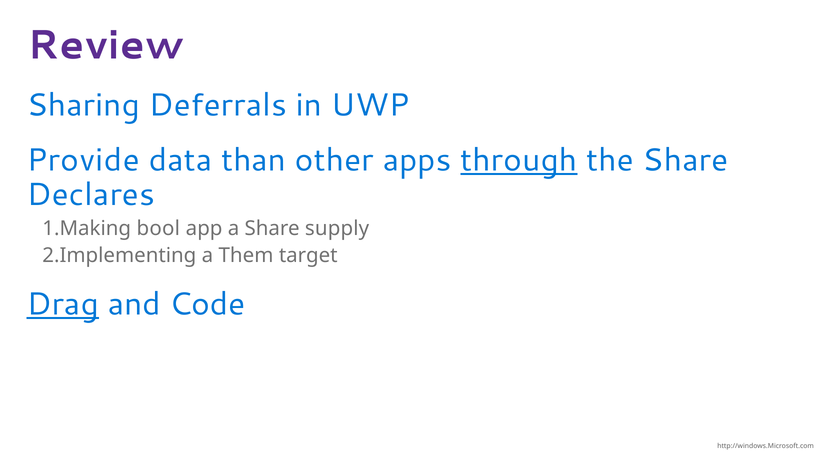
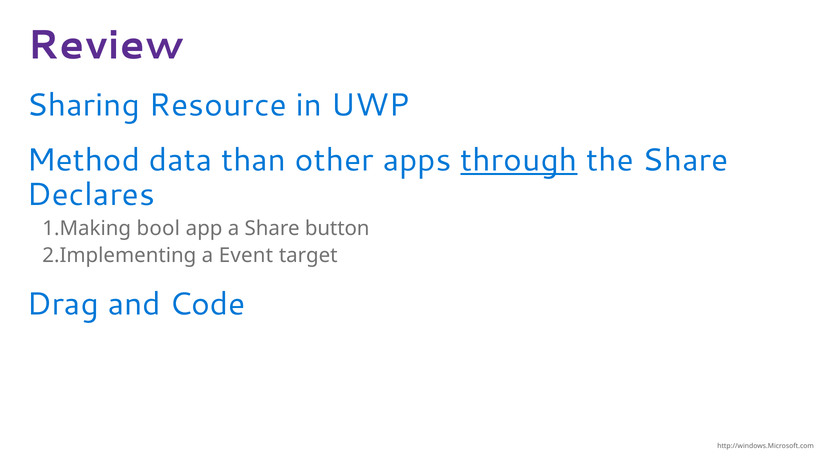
Deferrals: Deferrals -> Resource
Provide: Provide -> Method
supply: supply -> button
Them: Them -> Event
Drag underline: present -> none
